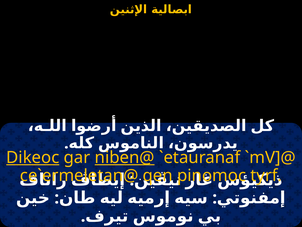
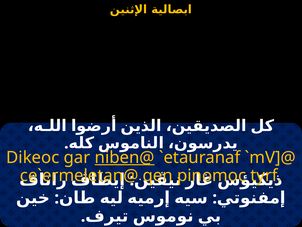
Dikeoc underline: present -> none
